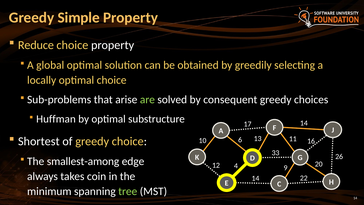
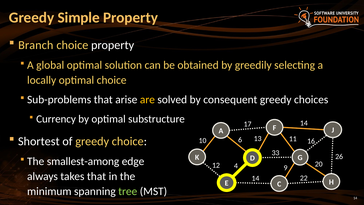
Reduce: Reduce -> Branch
are colour: light green -> yellow
Huffman: Huffman -> Currency
takes coin: coin -> that
